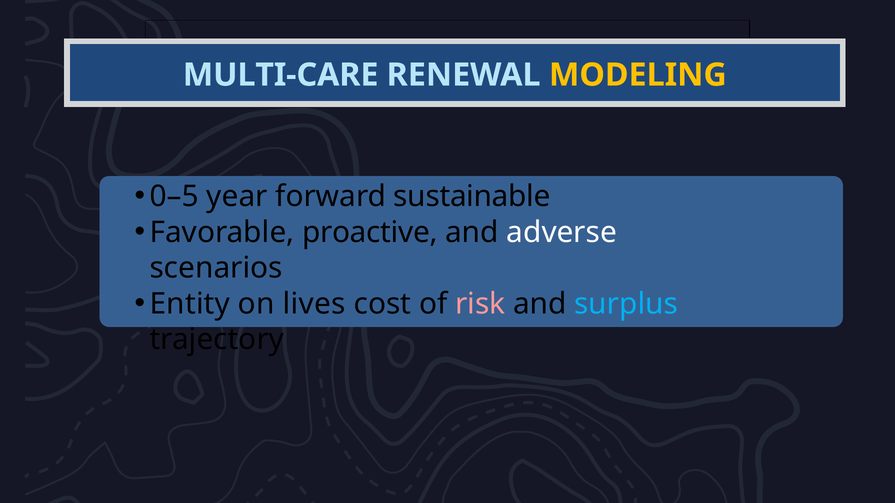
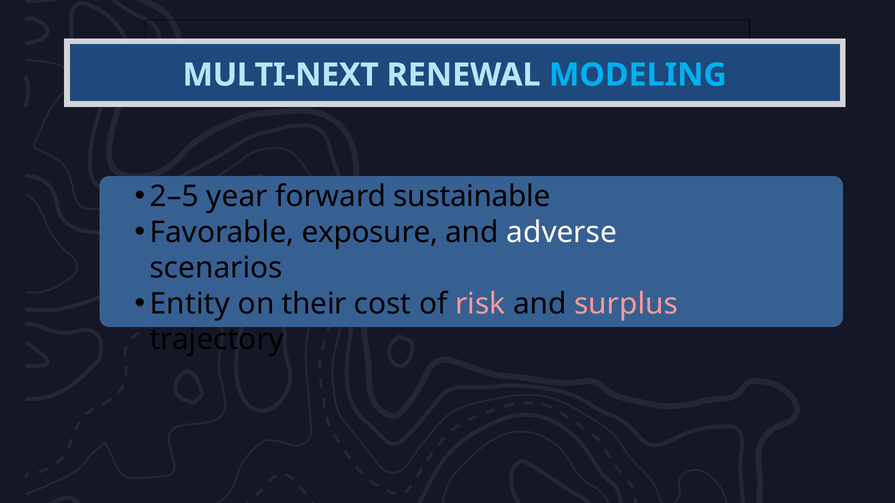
MULTI‑CARE: MULTI‑CARE -> MULTI‑NEXT
MODELING colour: yellow -> light blue
0–5: 0–5 -> 2–5
proactive: proactive -> exposure
lives: lives -> their
surplus colour: light blue -> pink
